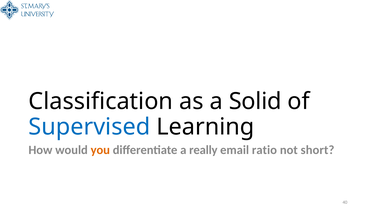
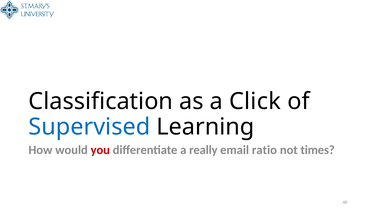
Solid: Solid -> Click
you colour: orange -> red
short: short -> times
